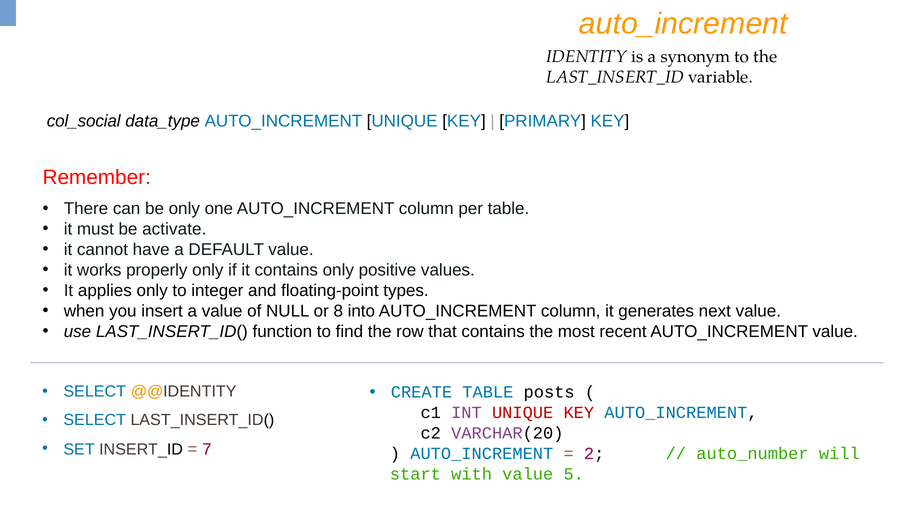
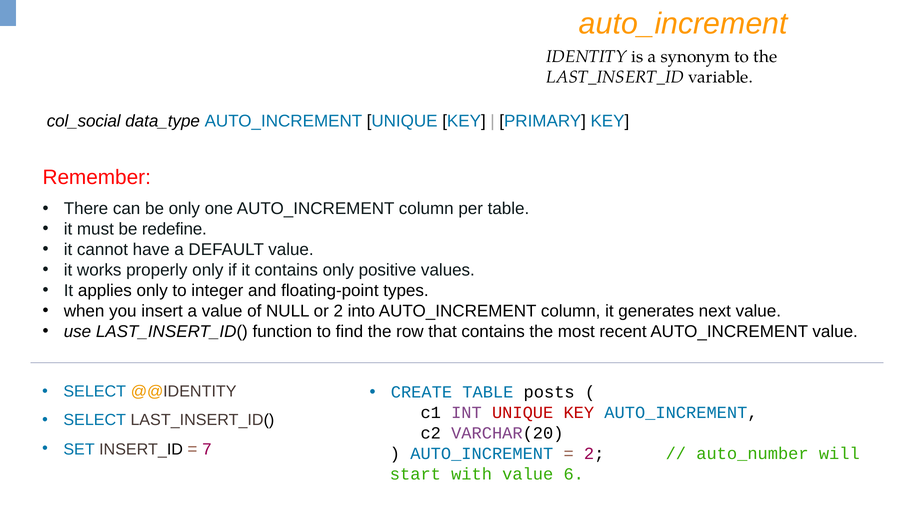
activate: activate -> redefine
or 8: 8 -> 2
5: 5 -> 6
